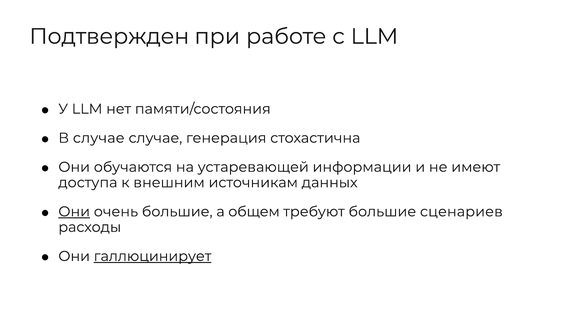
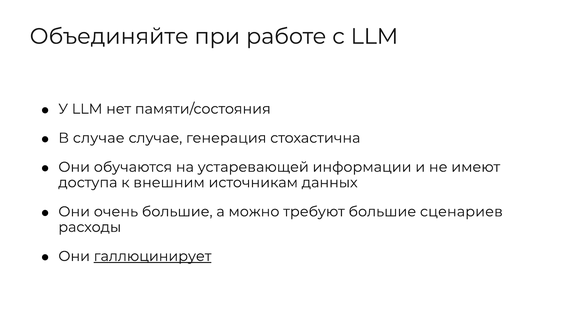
Подтвержден: Подтвержден -> Объединяйте
Они at (74, 212) underline: present -> none
общем: общем -> можно
